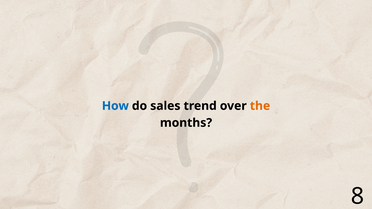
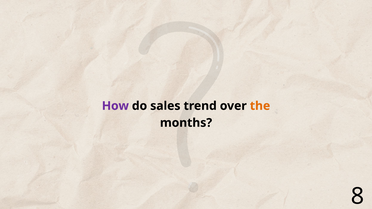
How colour: blue -> purple
